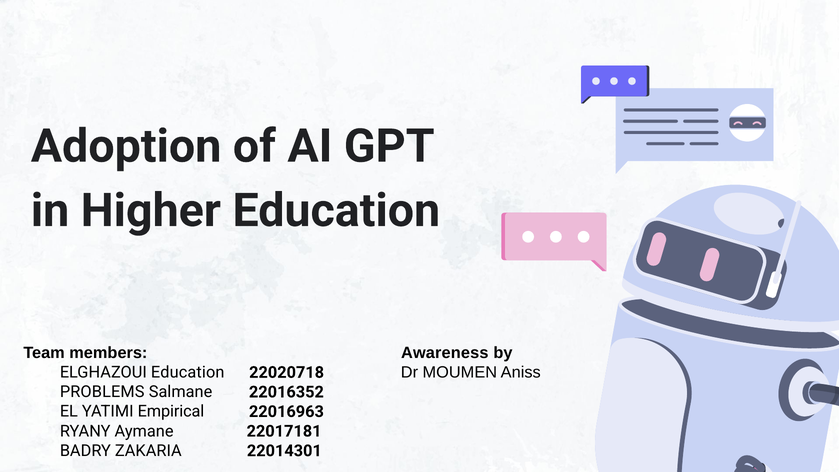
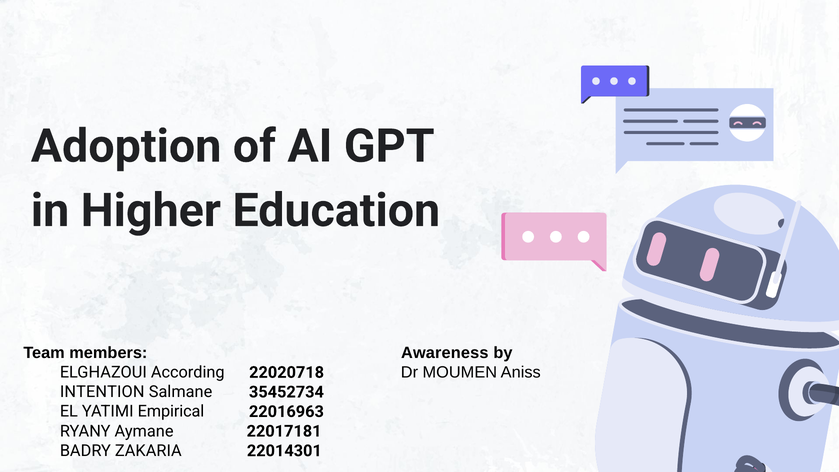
ELGHAZOUI Education: Education -> According
PROBLEMS: PROBLEMS -> INTENTION
22016352: 22016352 -> 35452734
